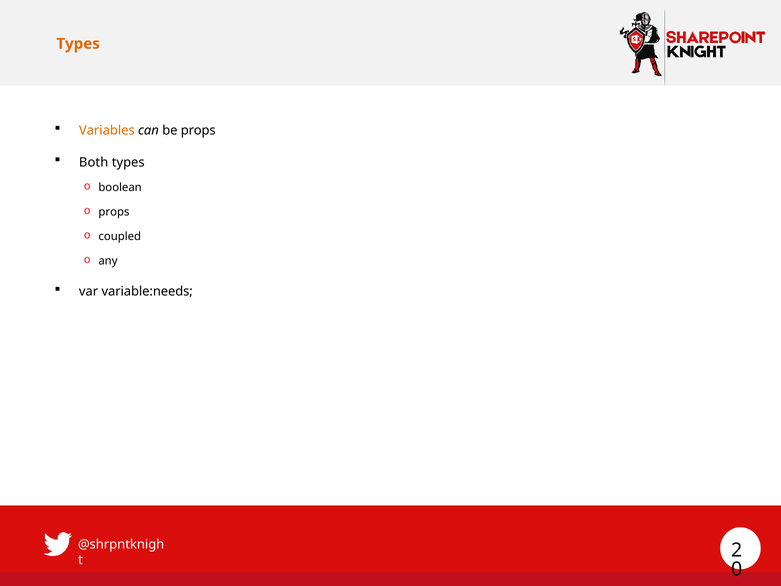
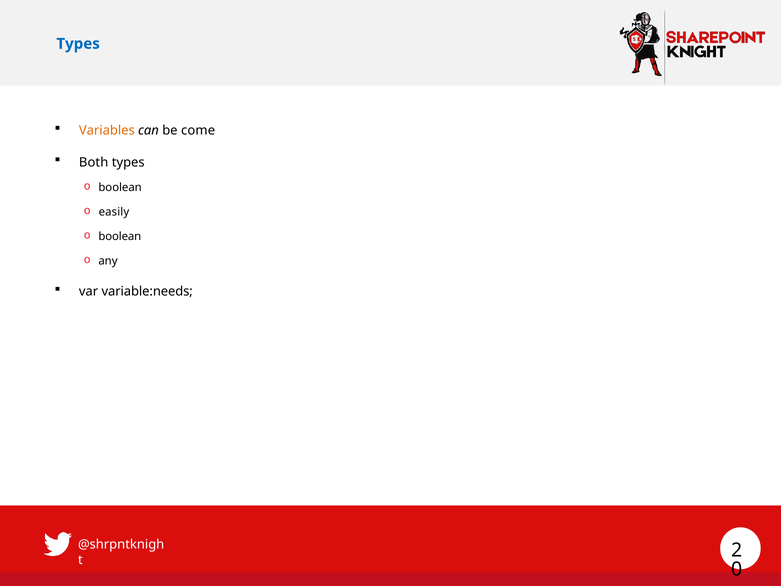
Types at (78, 44) colour: orange -> blue
be props: props -> come
props at (114, 212): props -> easily
coupled at (120, 236): coupled -> boolean
